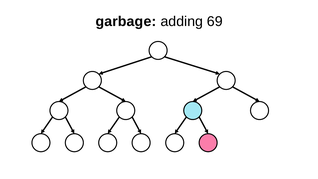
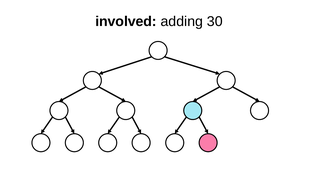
garbage: garbage -> involved
69: 69 -> 30
